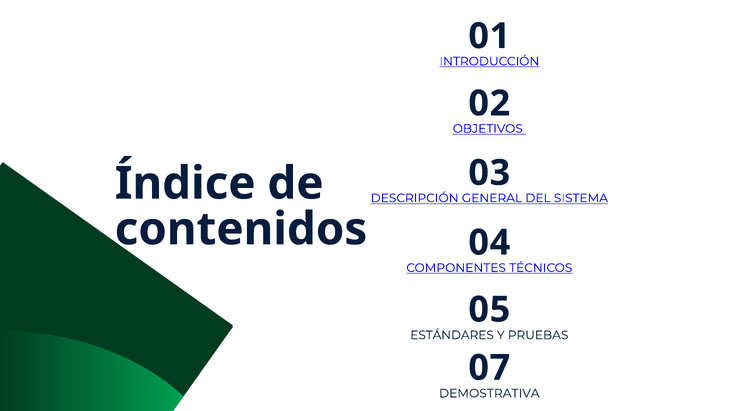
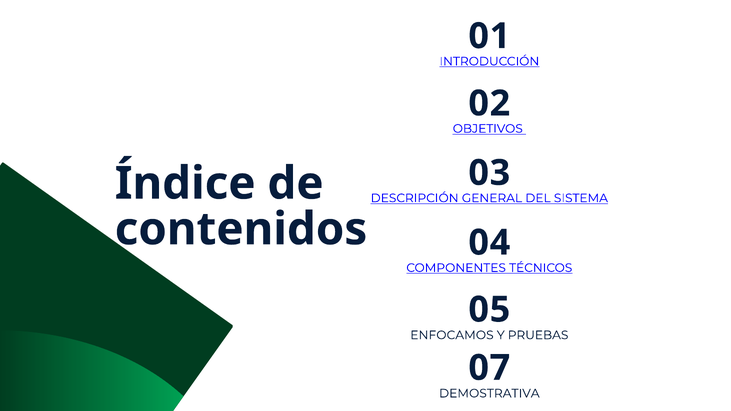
ESTÁNDARES: ESTÁNDARES -> ENFOCAMOS
